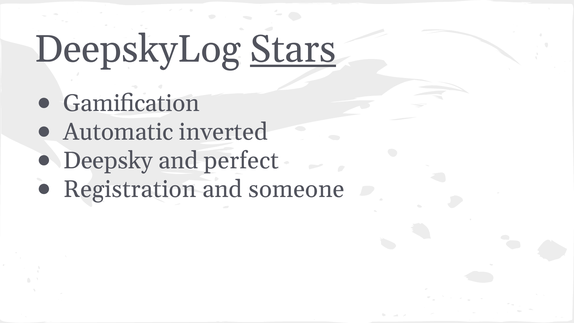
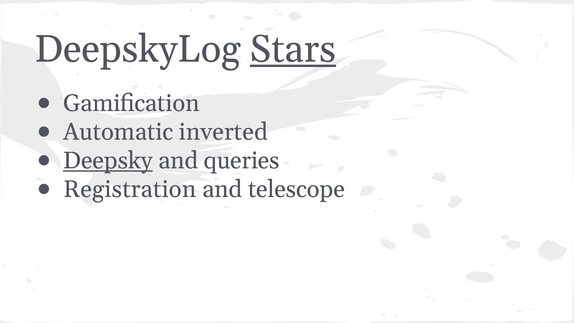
Deepsky underline: none -> present
perfect: perfect -> queries
someone: someone -> telescope
